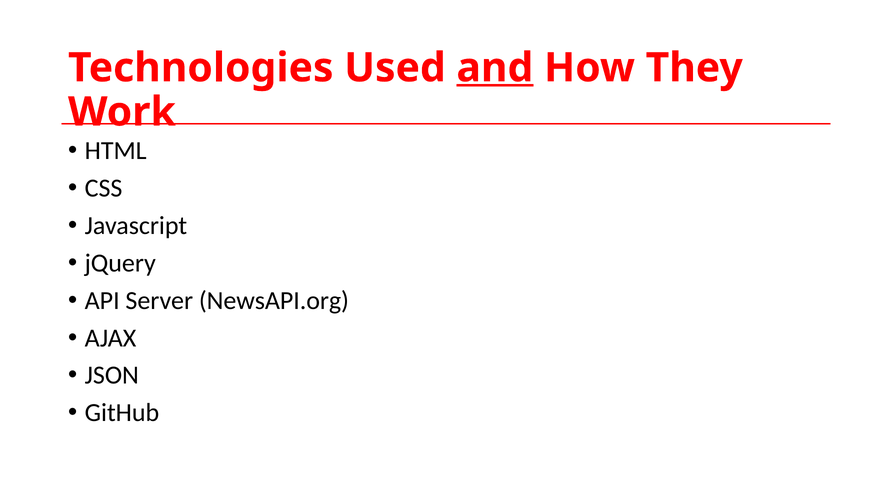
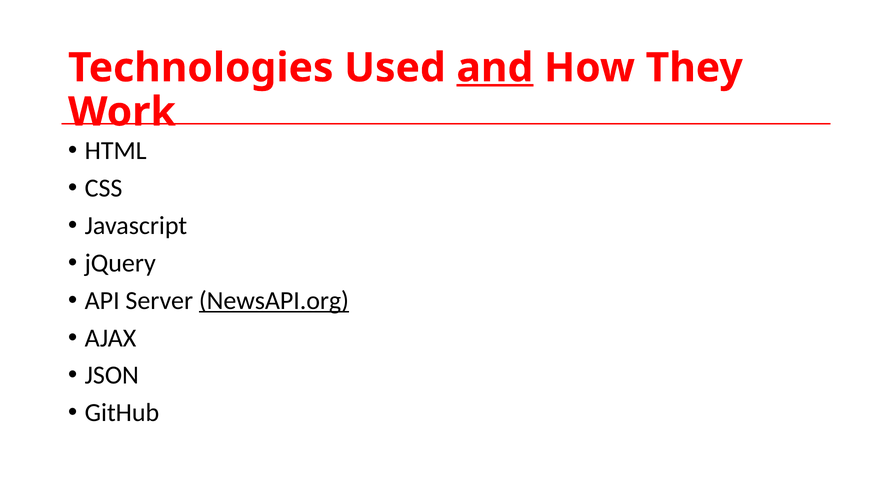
NewsAPI.org underline: none -> present
